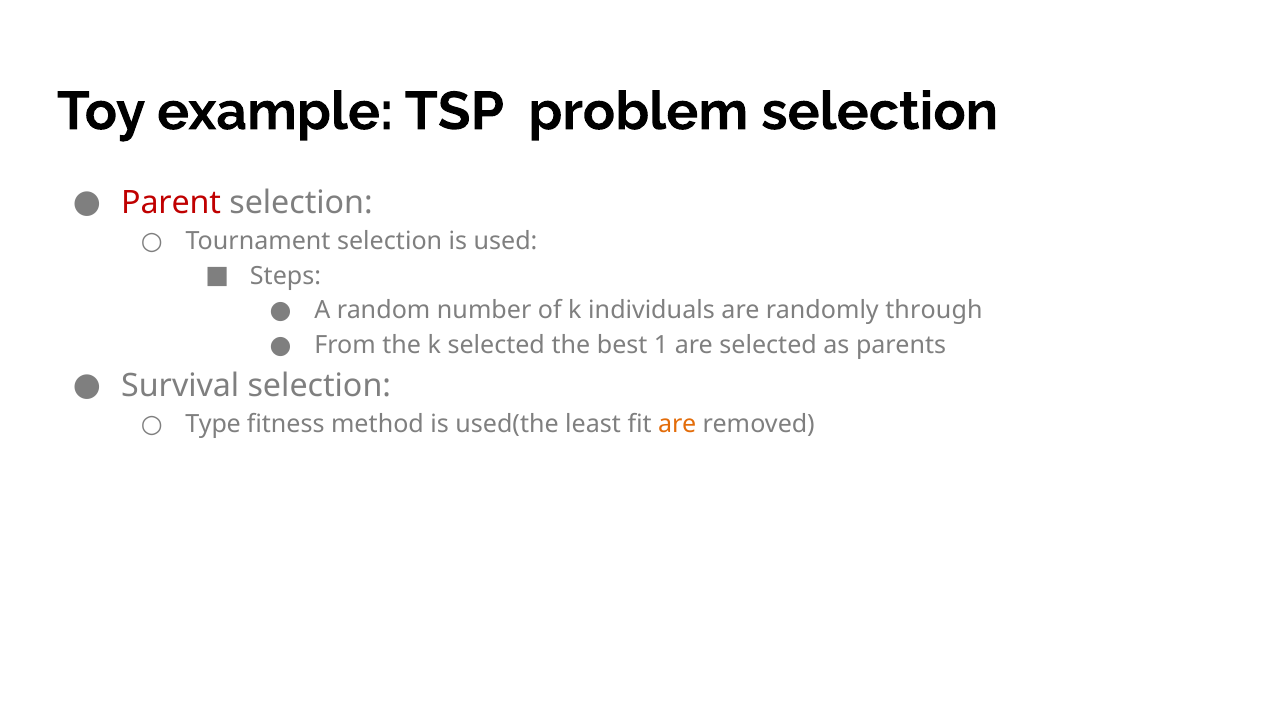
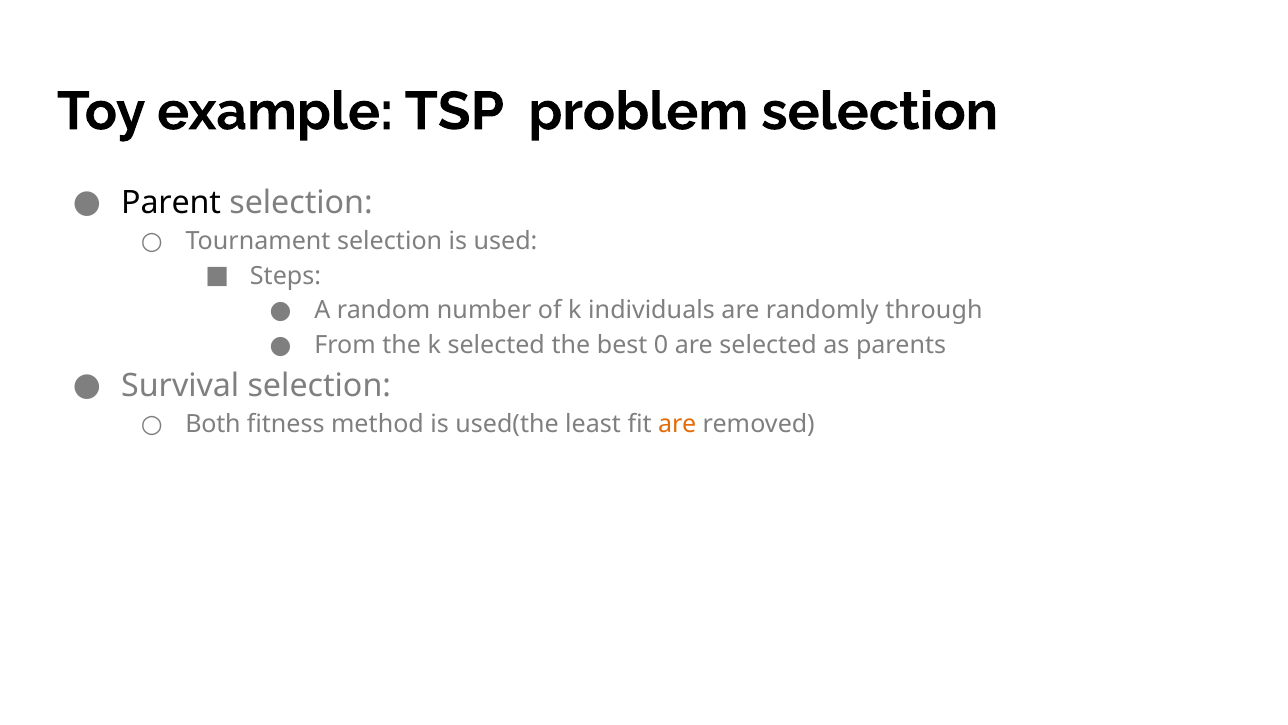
Parent colour: red -> black
1: 1 -> 0
Type: Type -> Both
